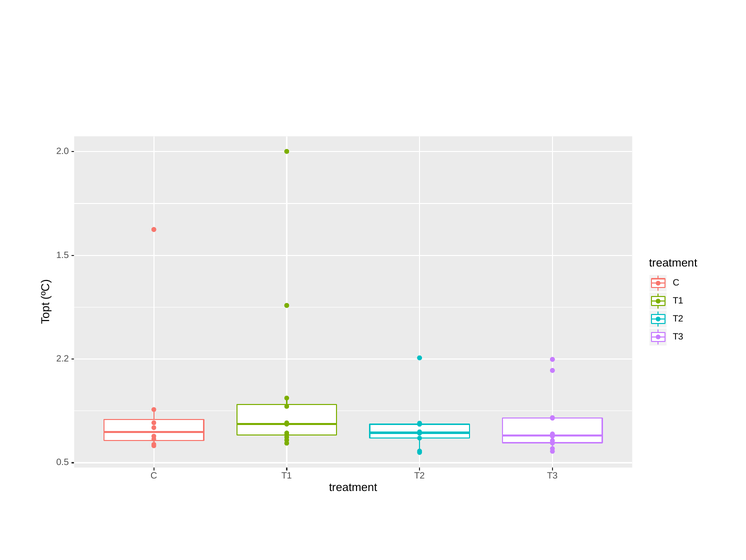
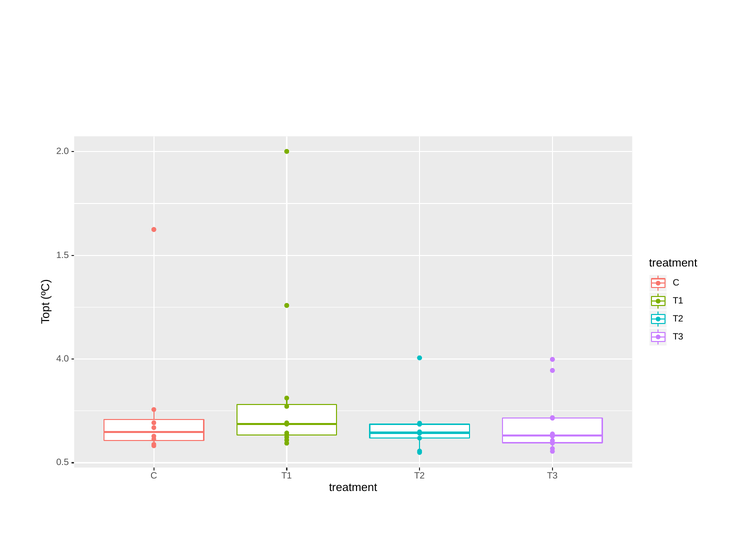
2.2: 2.2 -> 4.0
